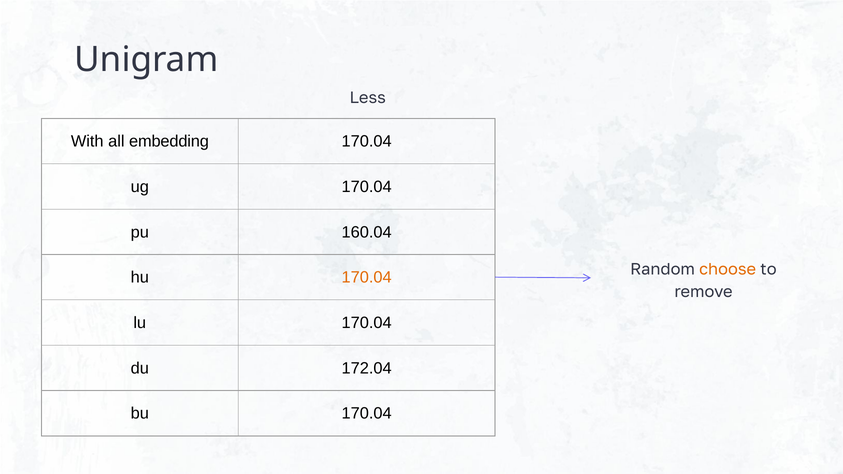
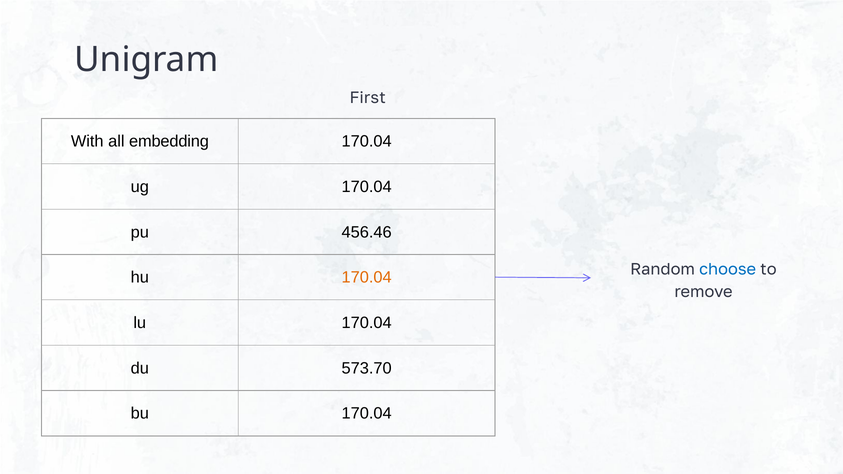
Less: Less -> First
160.04: 160.04 -> 456.46
choose colour: orange -> blue
172.04: 172.04 -> 573.70
